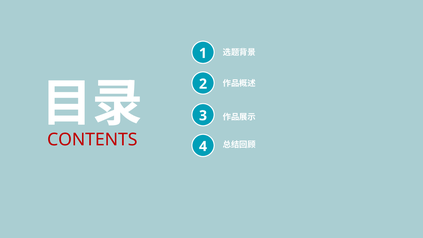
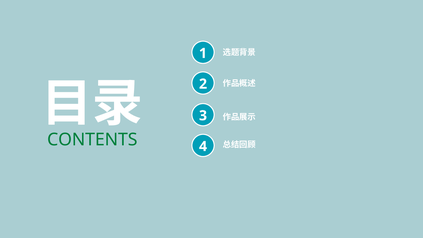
CONTENTS colour: red -> green
